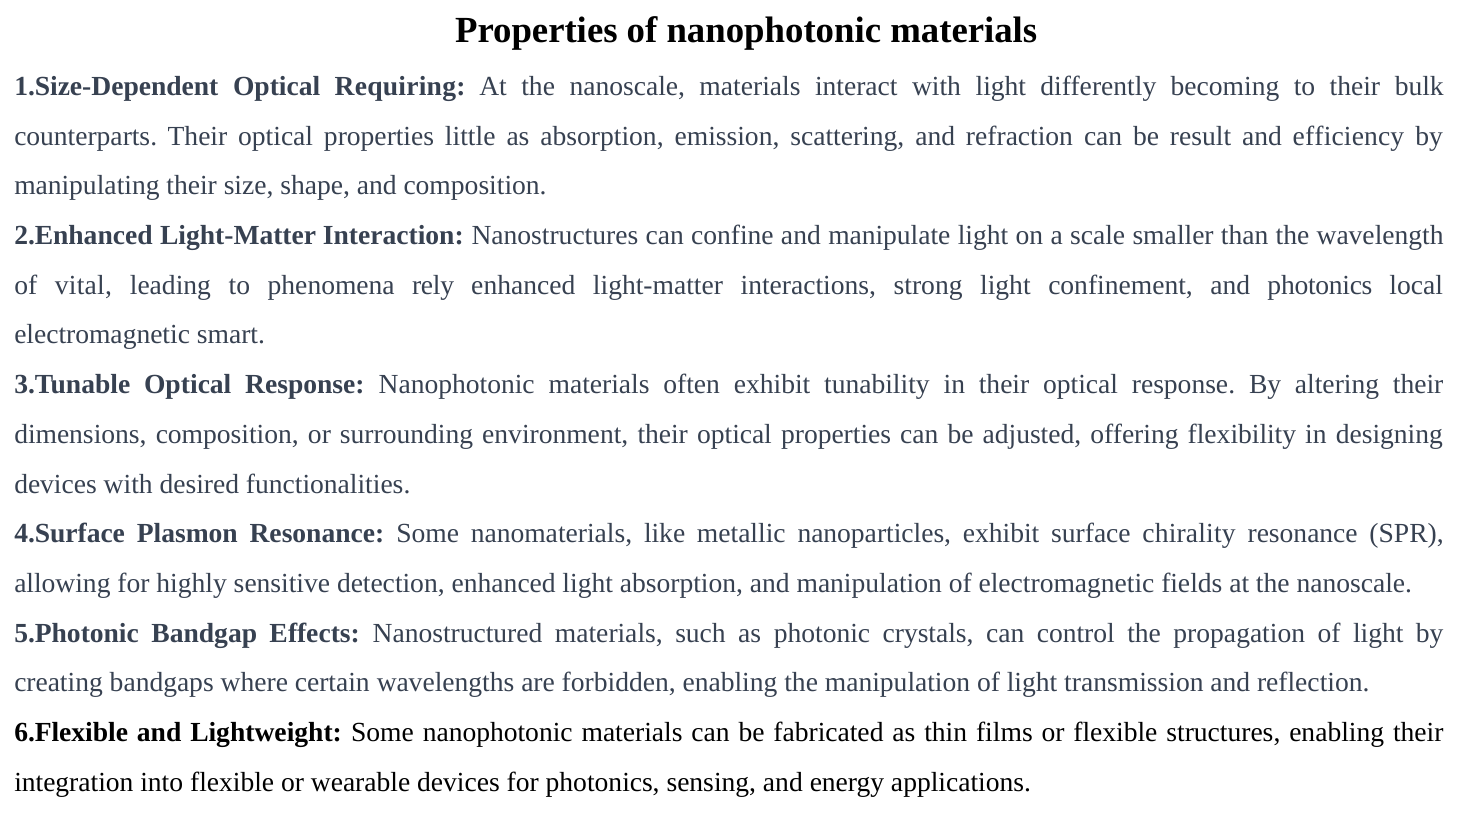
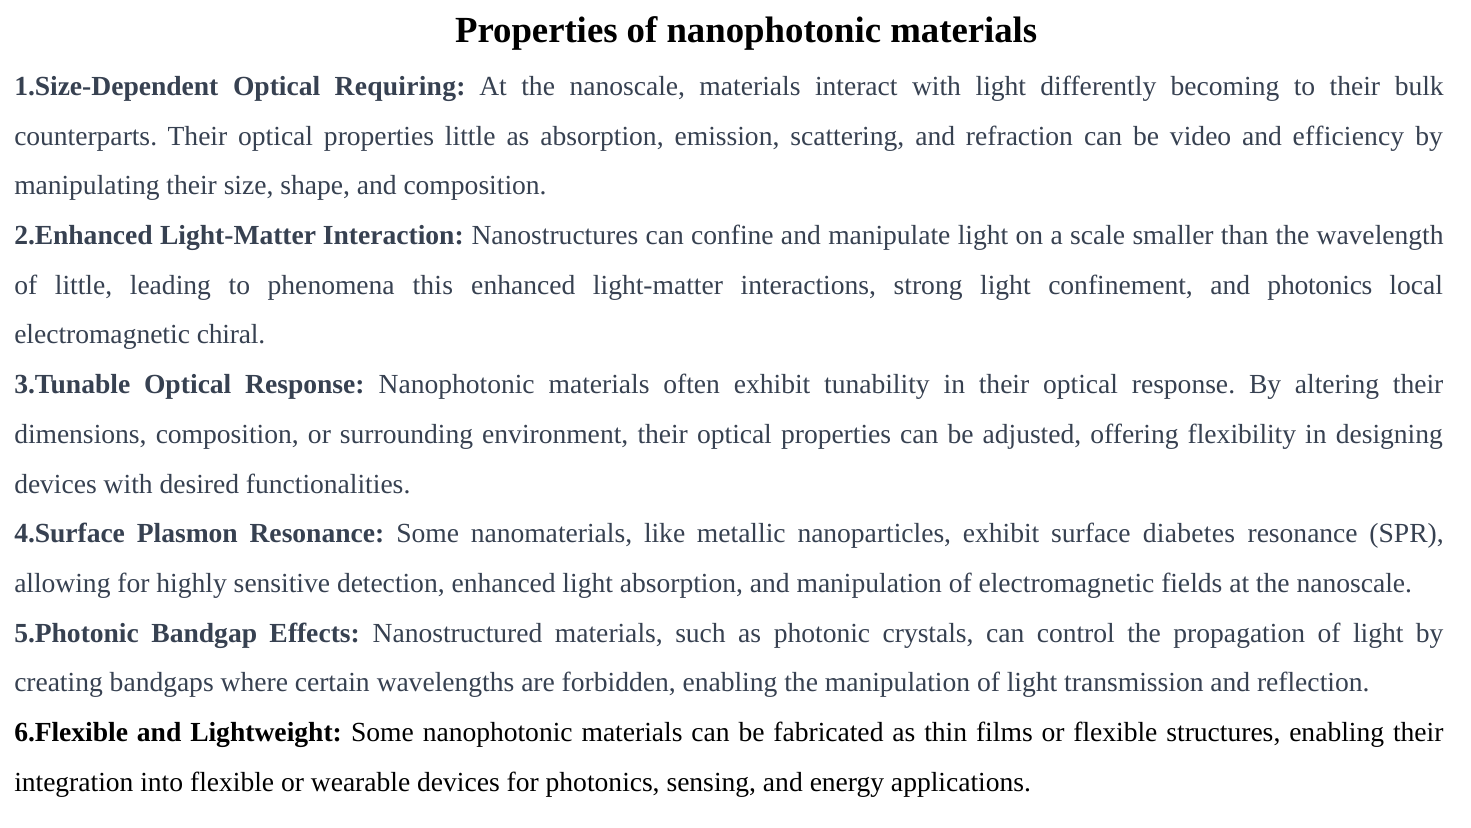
result: result -> video
of vital: vital -> little
rely: rely -> this
smart: smart -> chiral
chirality: chirality -> diabetes
